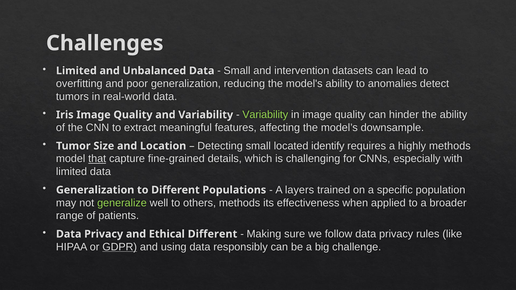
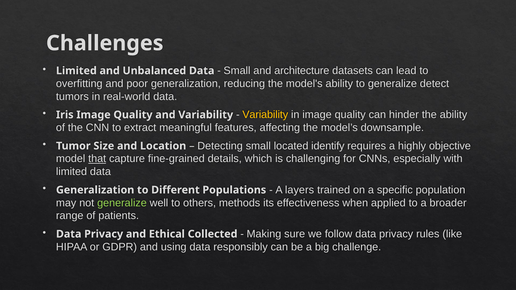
intervention: intervention -> architecture
to anomalies: anomalies -> generalize
Variability at (265, 115) colour: light green -> yellow
highly methods: methods -> objective
Ethical Different: Different -> Collected
GDPR underline: present -> none
